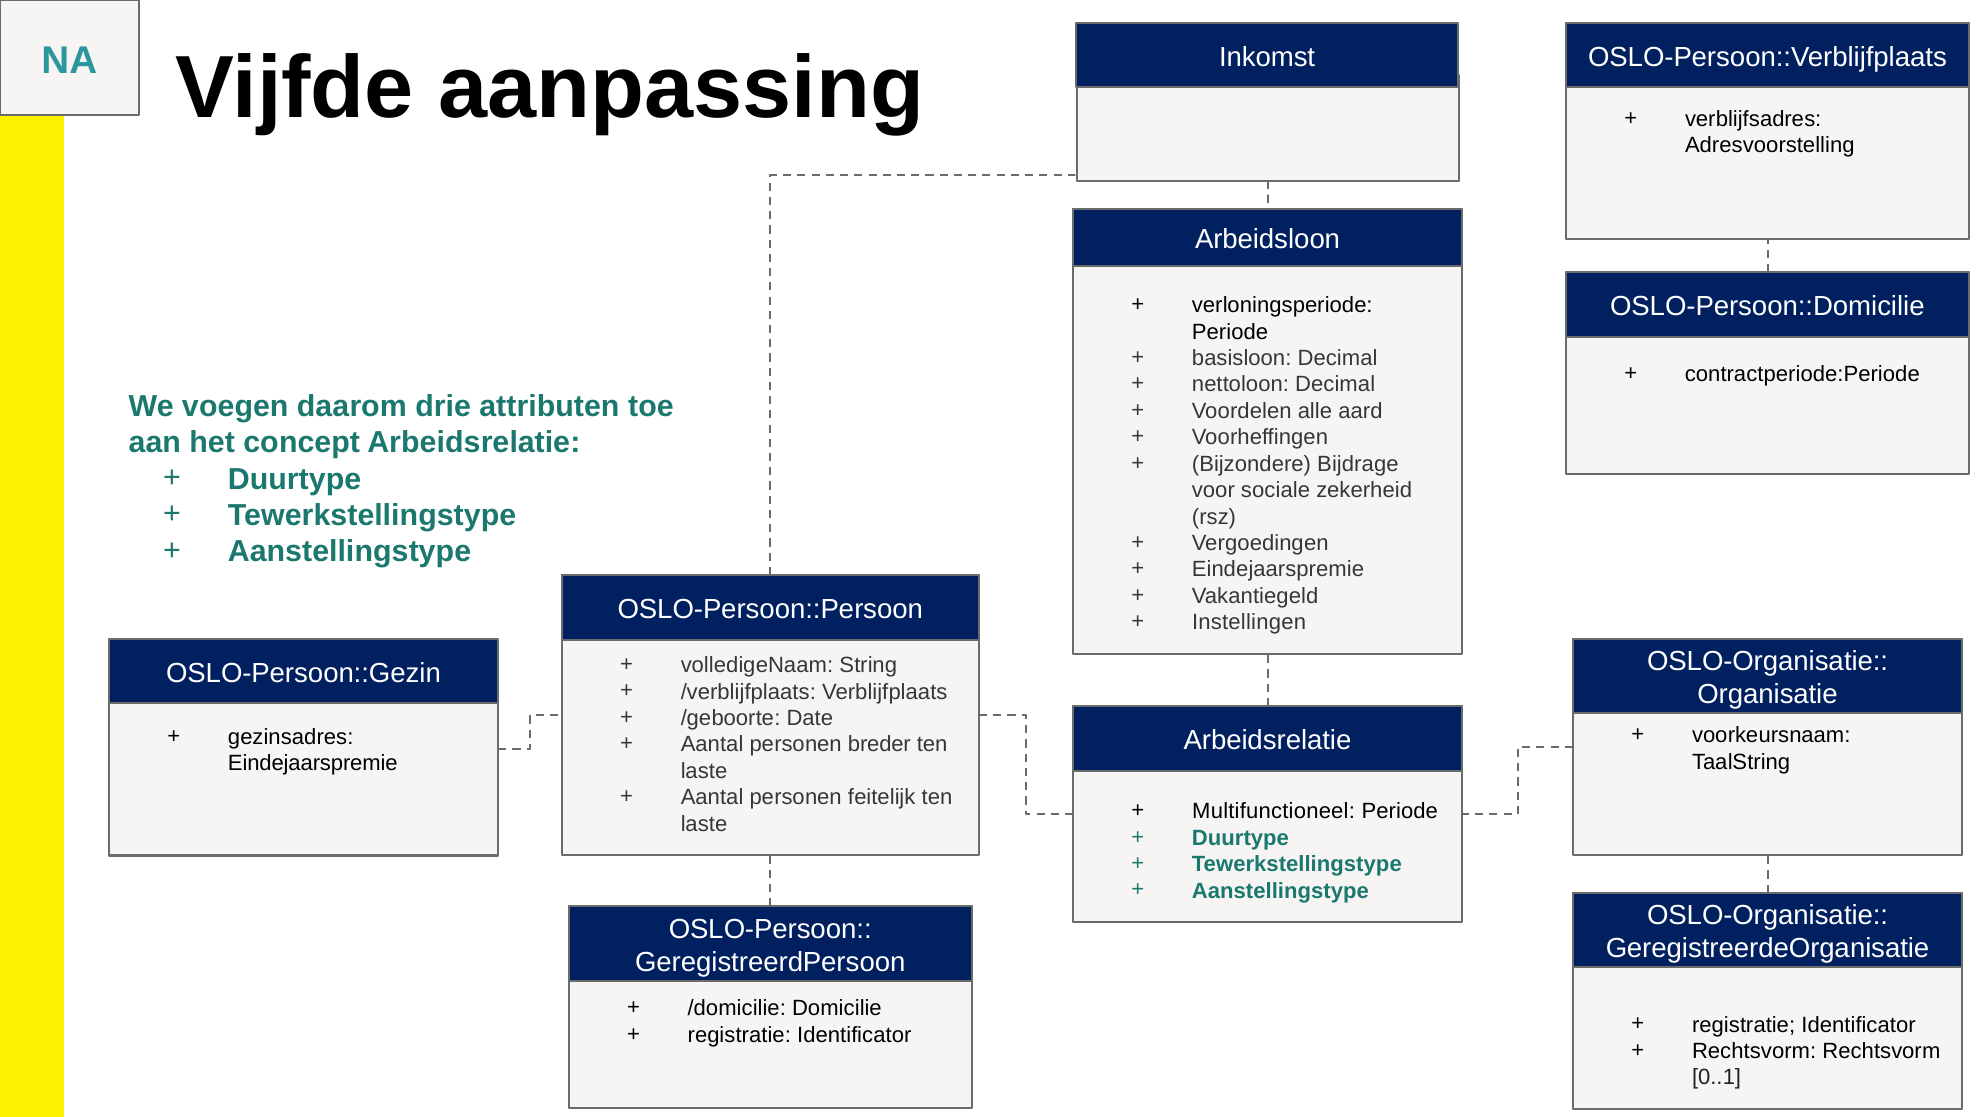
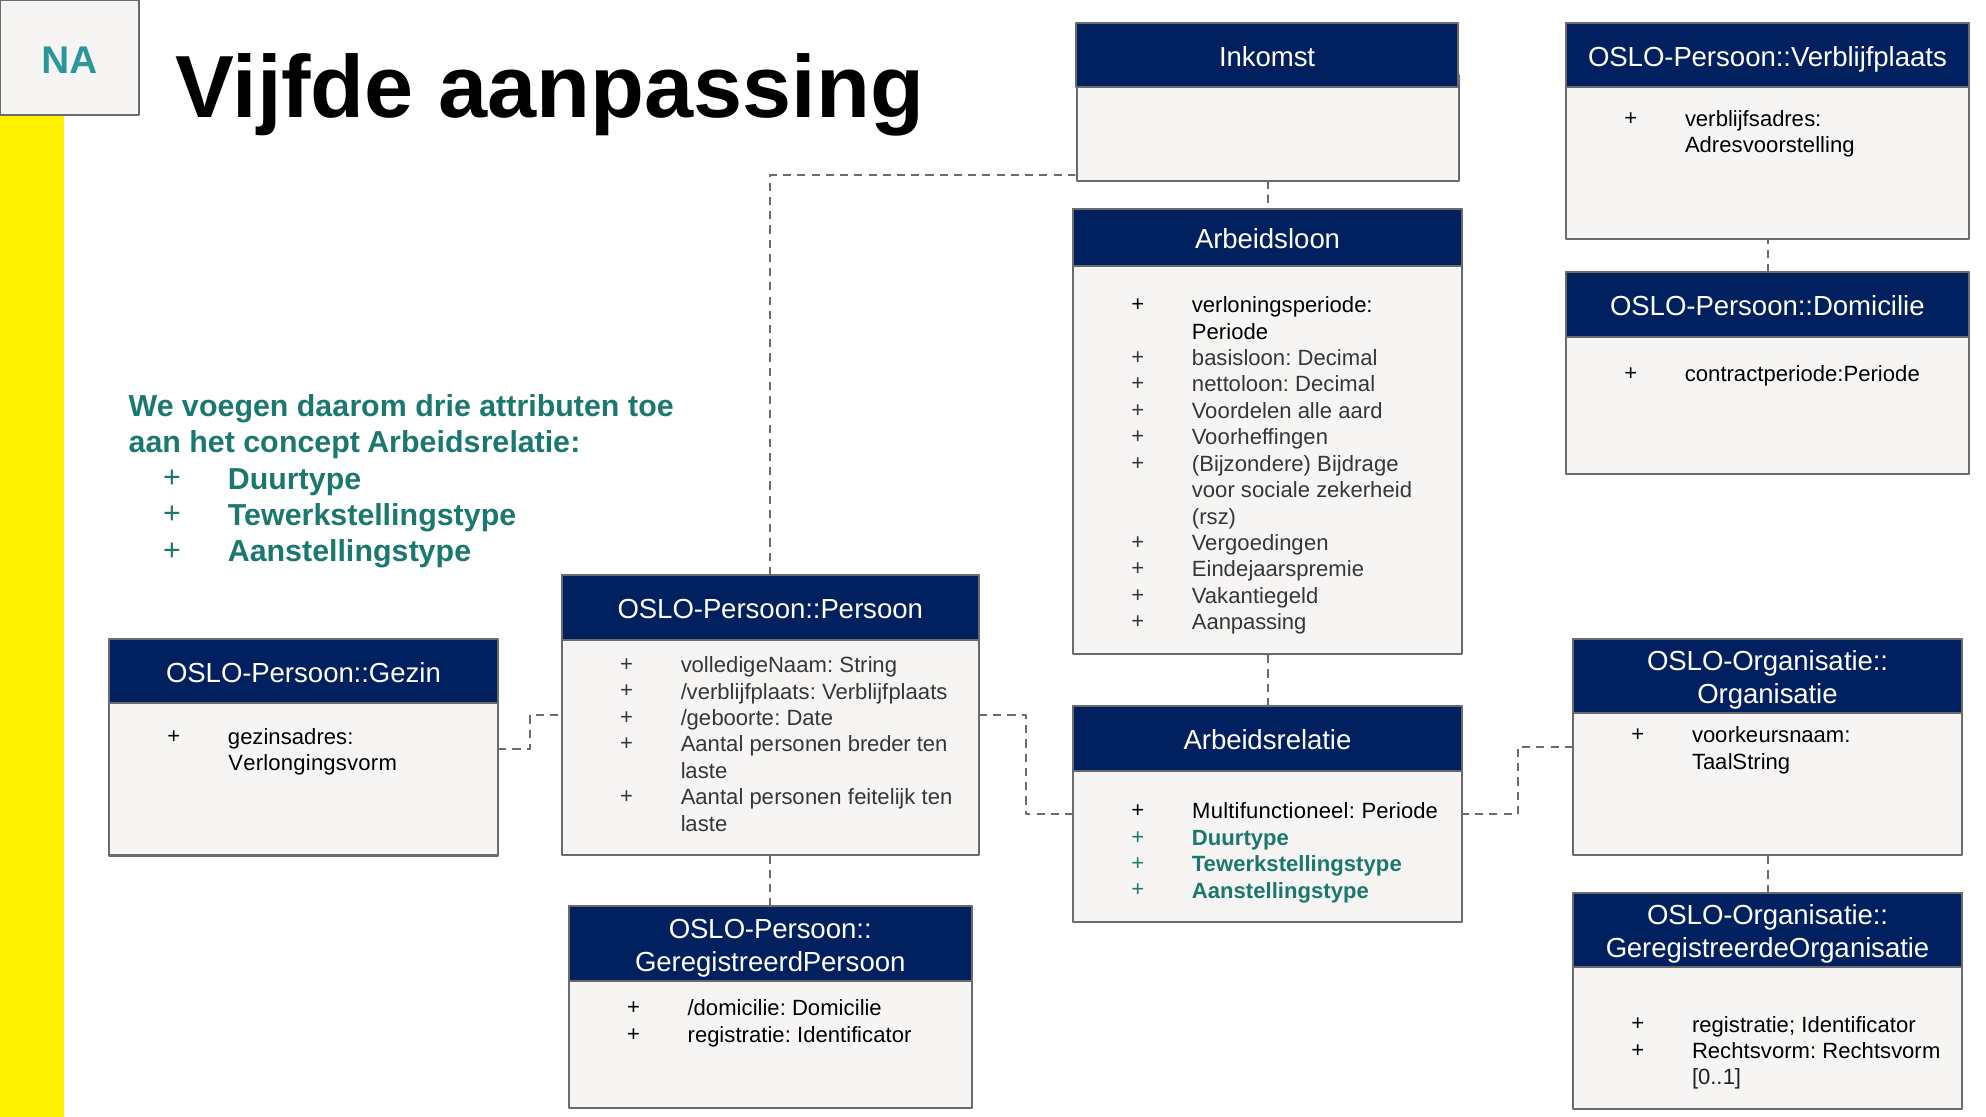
Instellingen at (1249, 623): Instellingen -> Aanpassing
Eindejaarspremie at (313, 764): Eindejaarspremie -> Verlongingsvorm
